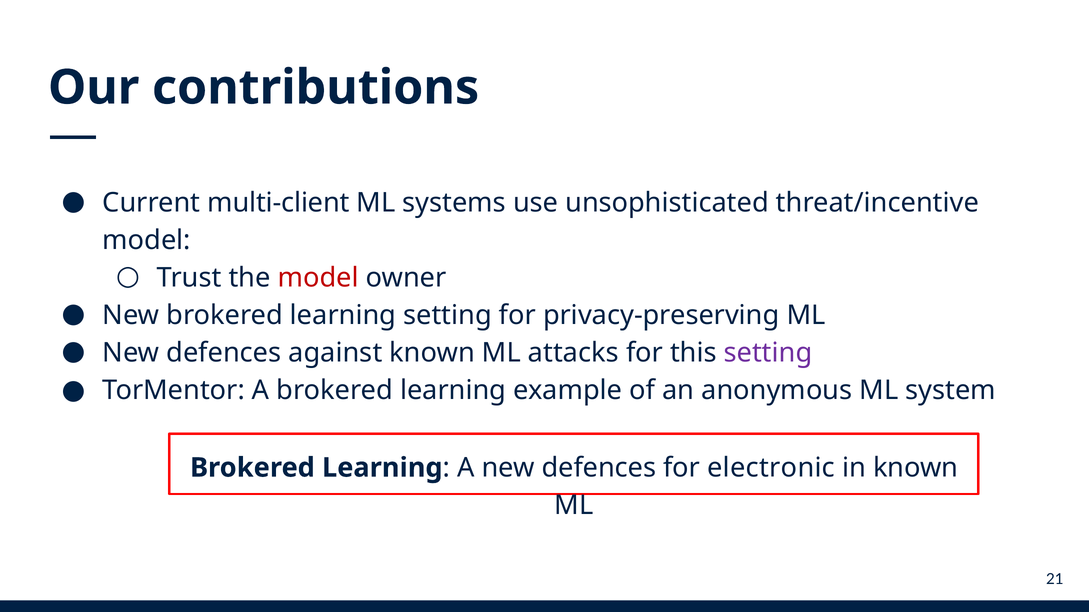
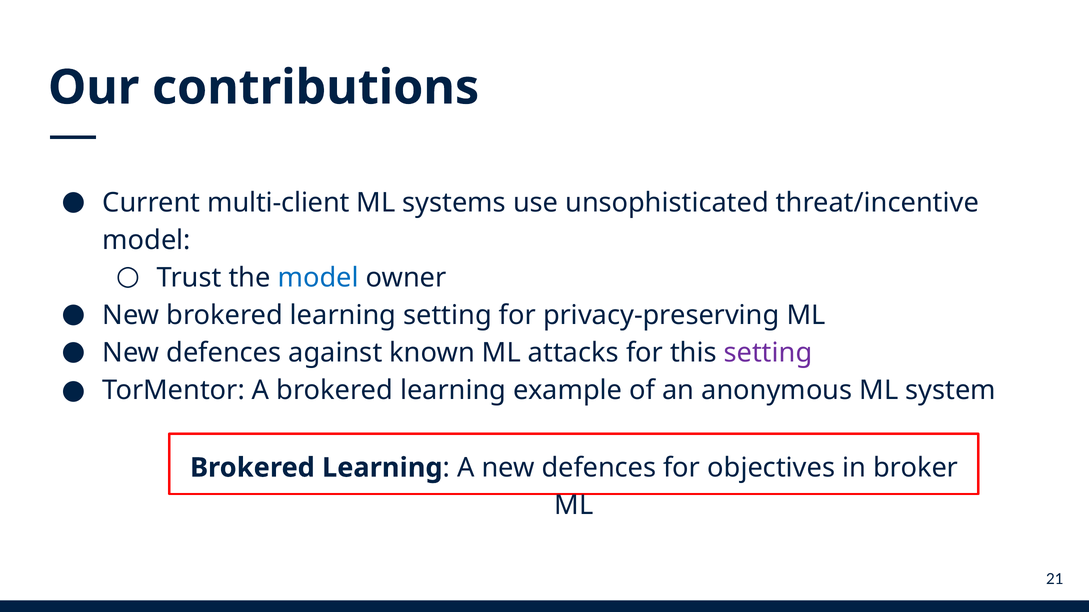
model at (318, 278) colour: red -> blue
electronic: electronic -> objectives
in known: known -> broker
